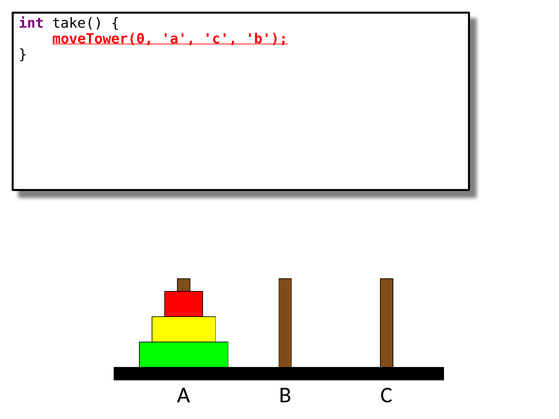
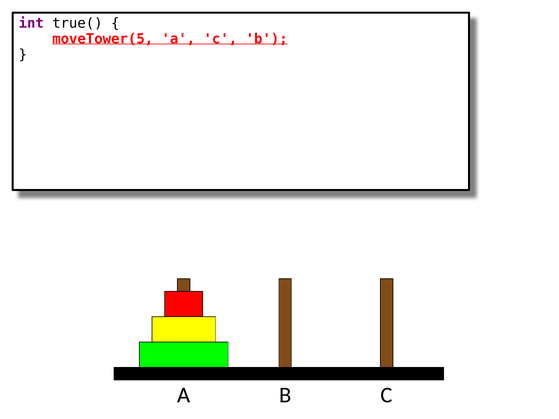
take(: take( -> true(
moveTower(0: moveTower(0 -> moveTower(5
